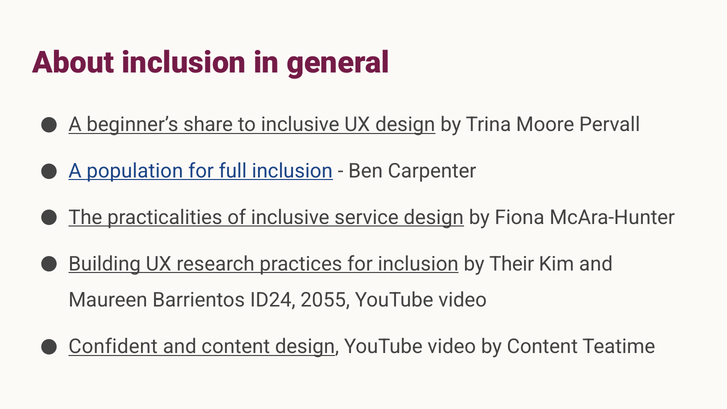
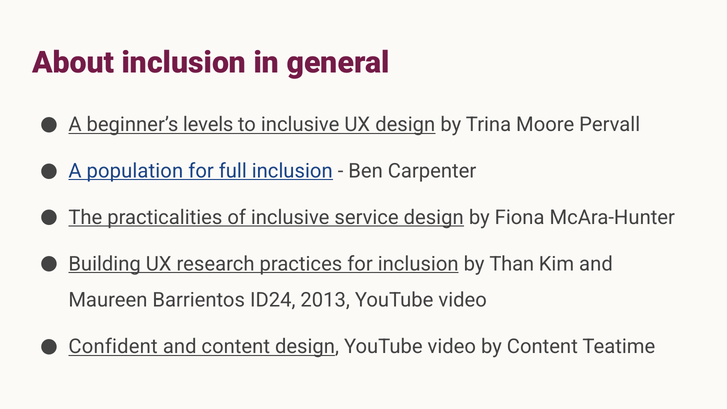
share: share -> levels
Their: Their -> Than
2055: 2055 -> 2013
